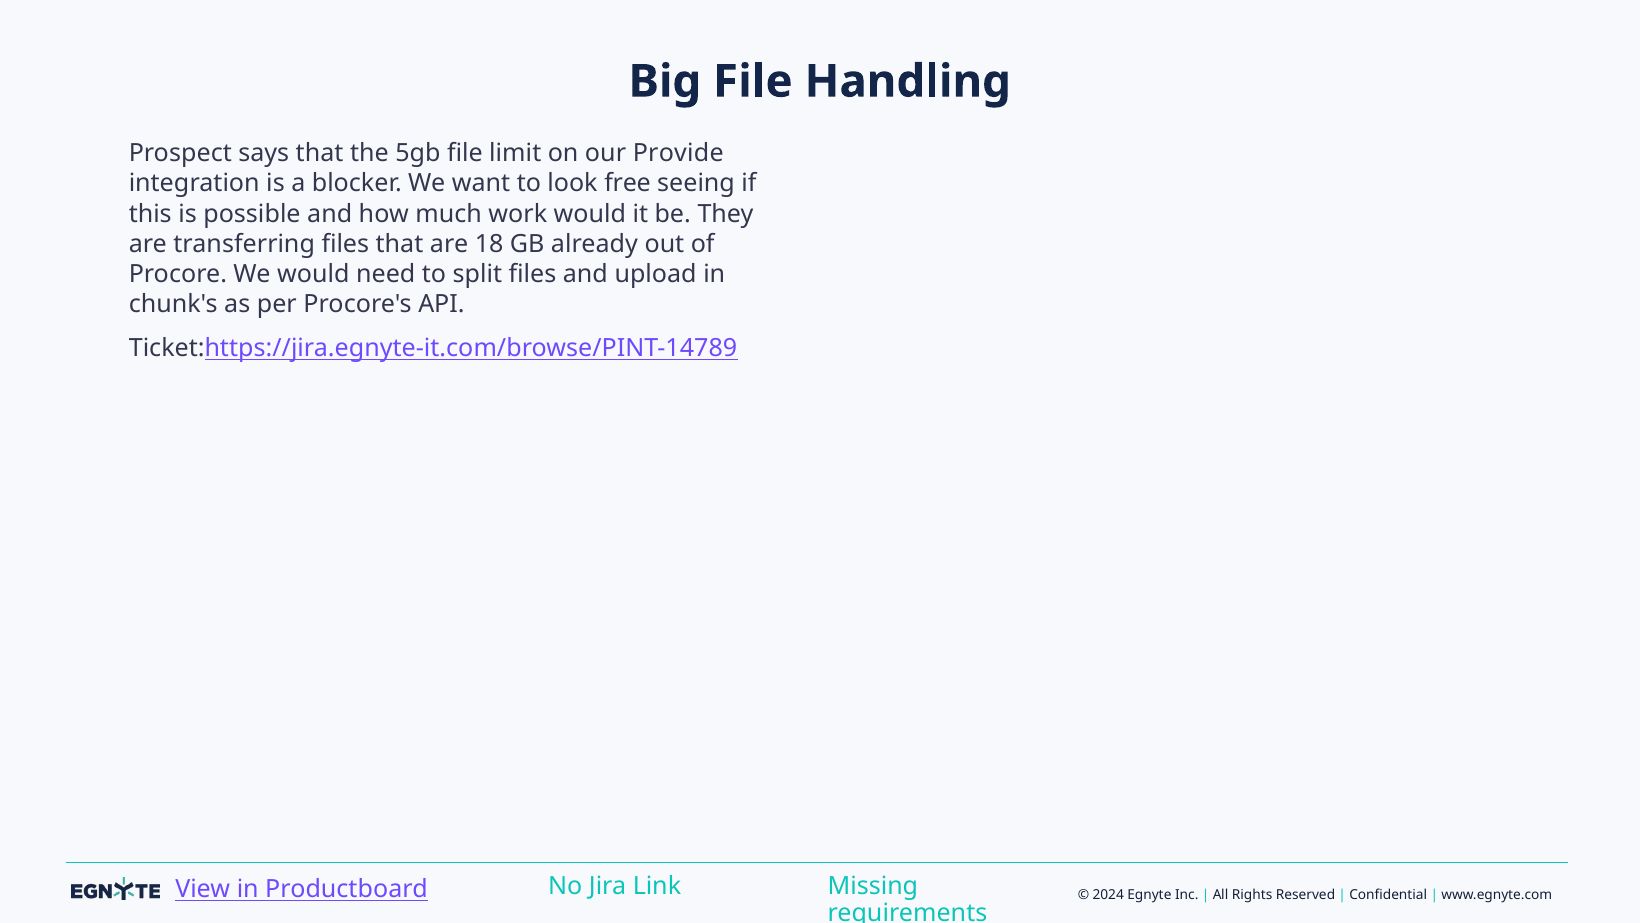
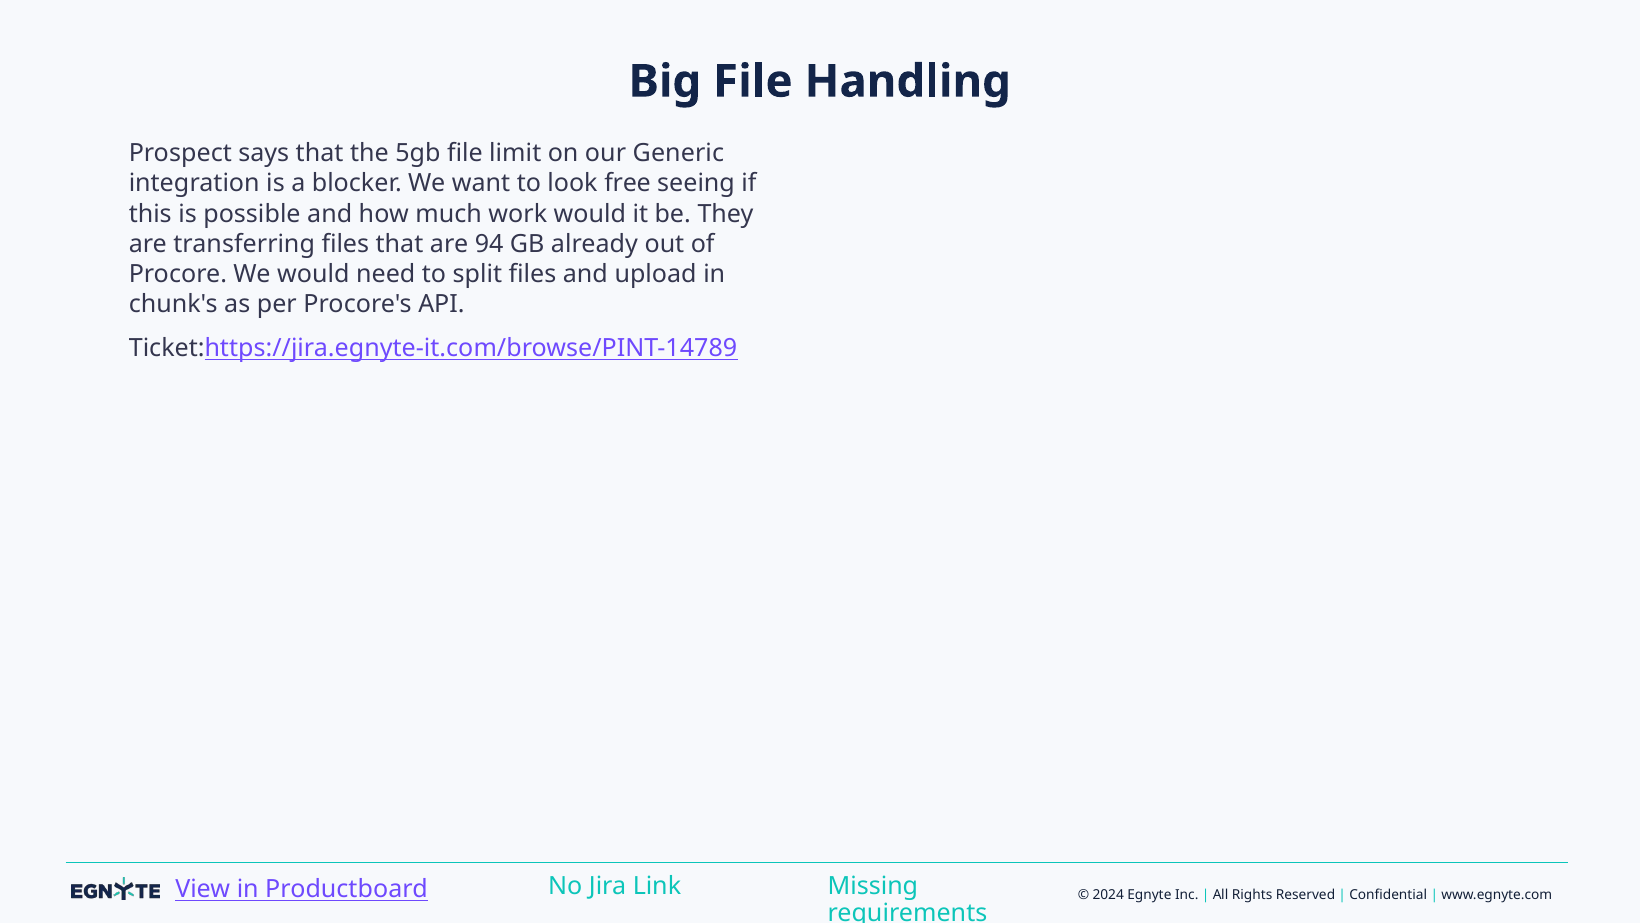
Provide: Provide -> Generic
18: 18 -> 94
